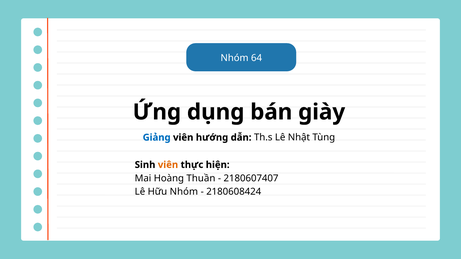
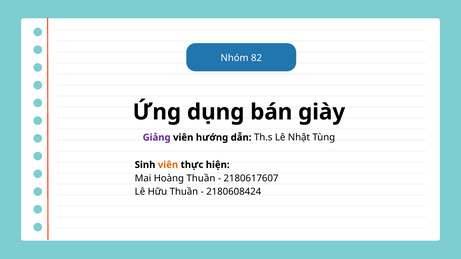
64: 64 -> 82
Giảng colour: blue -> purple
2180607407: 2180607407 -> 2180617607
Hữu Nhóm: Nhóm -> Thuần
